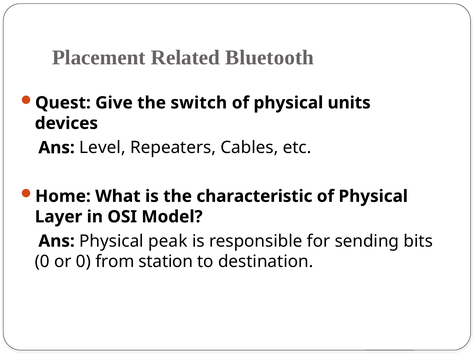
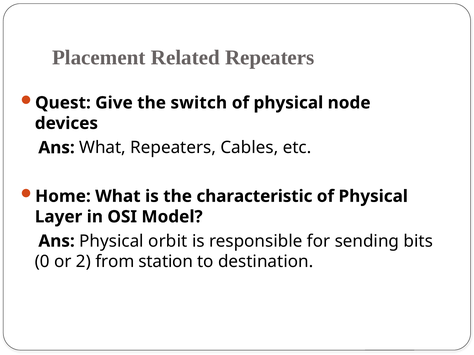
Related Bluetooth: Bluetooth -> Repeaters
units: units -> node
Ans Level: Level -> What
peak: peak -> orbit
or 0: 0 -> 2
